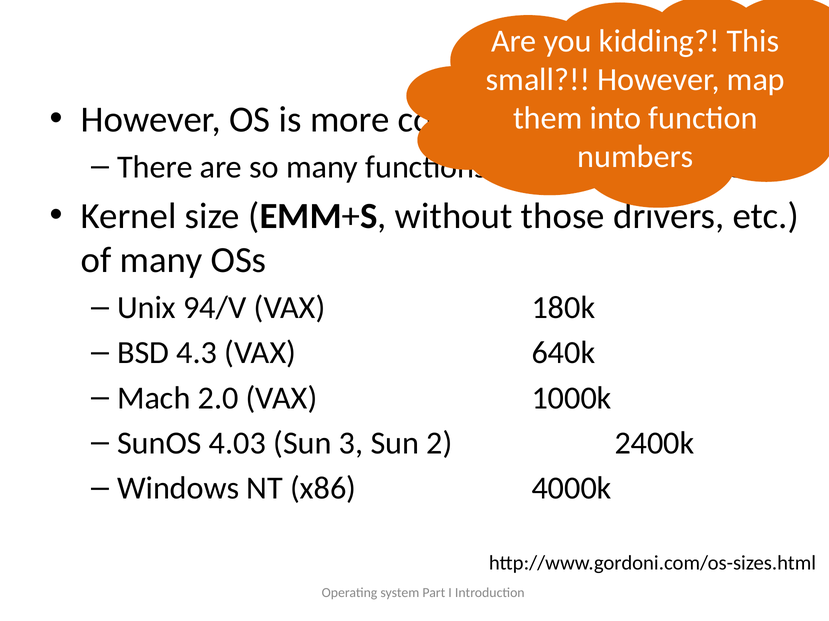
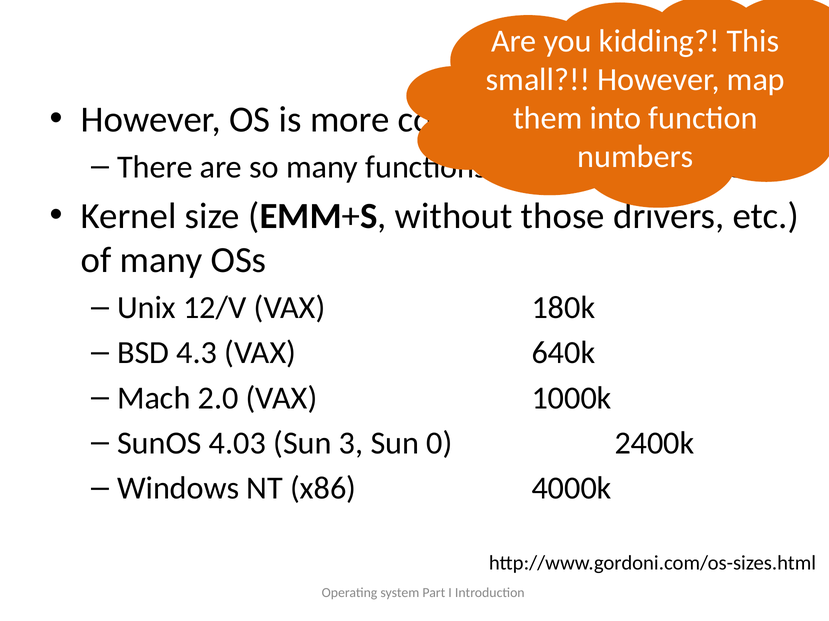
94/V: 94/V -> 12/V
2: 2 -> 0
